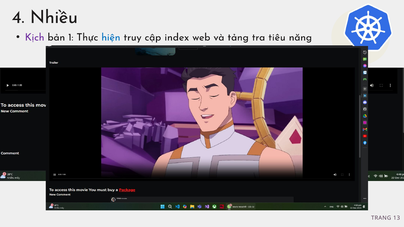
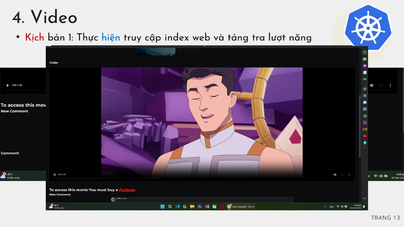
Nhiều: Nhiều -> Video
Kịch colour: purple -> red
tiêu: tiêu -> lượt
